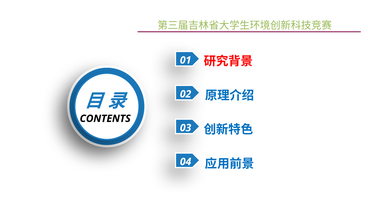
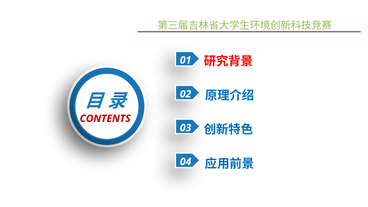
CONTENTS colour: black -> red
